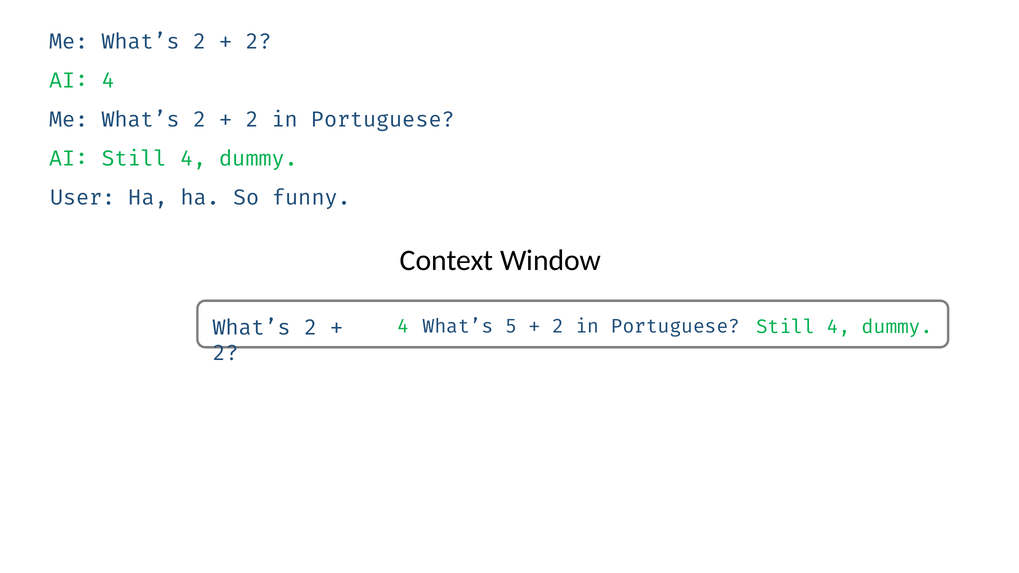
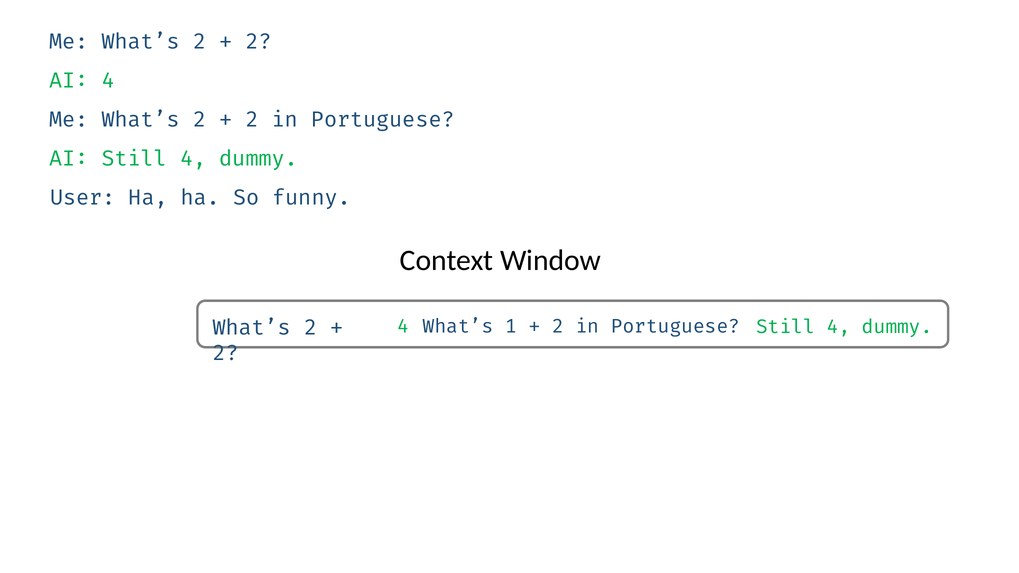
5: 5 -> 1
